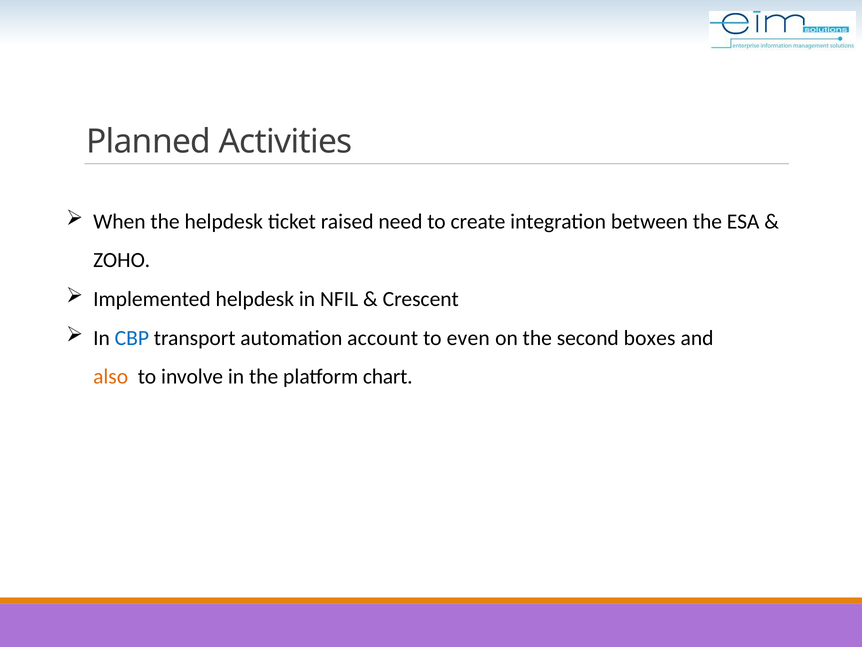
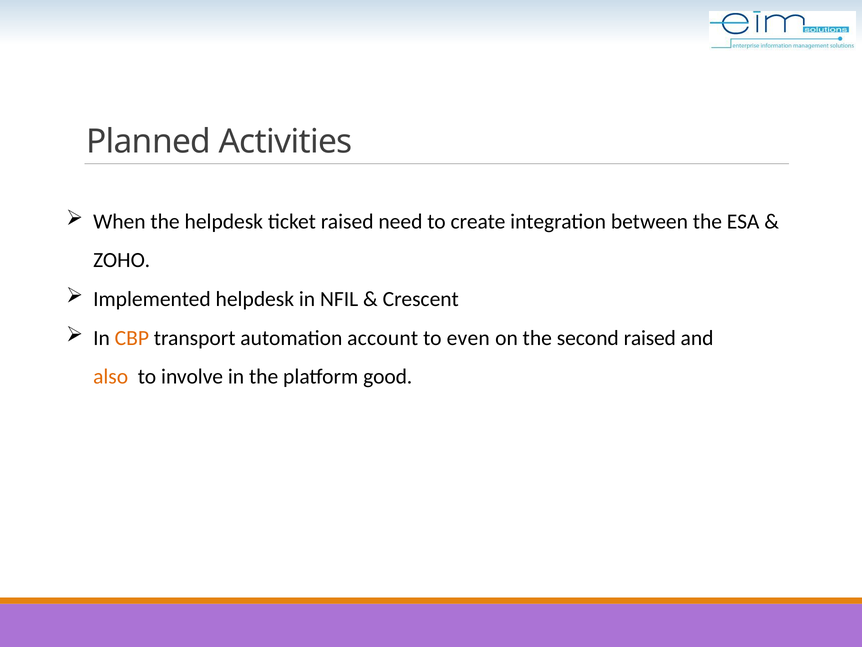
CBP colour: blue -> orange
second boxes: boxes -> raised
chart: chart -> good
